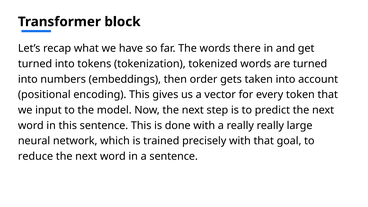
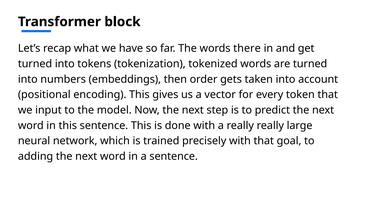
reduce: reduce -> adding
